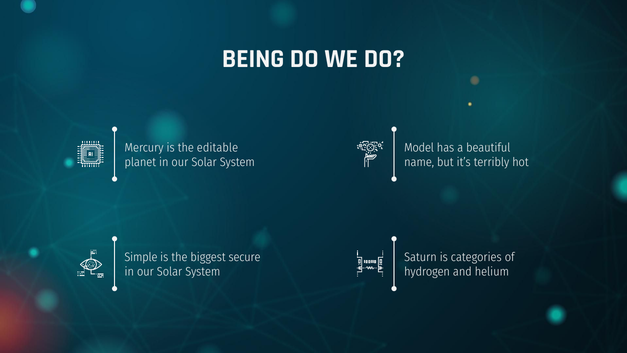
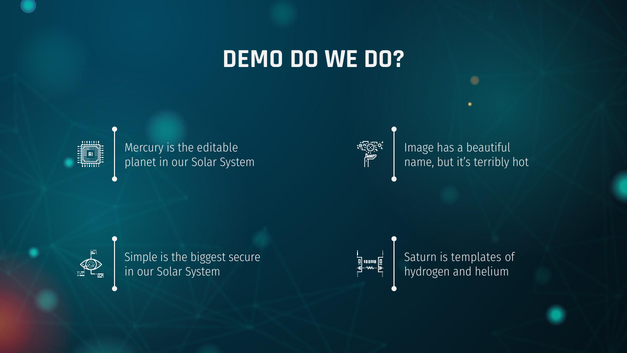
BEING: BEING -> DEMO
Model: Model -> Image
categories: categories -> templates
